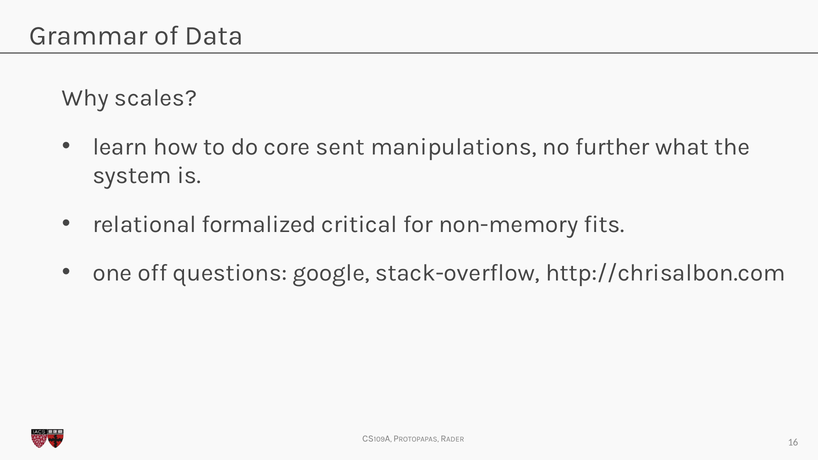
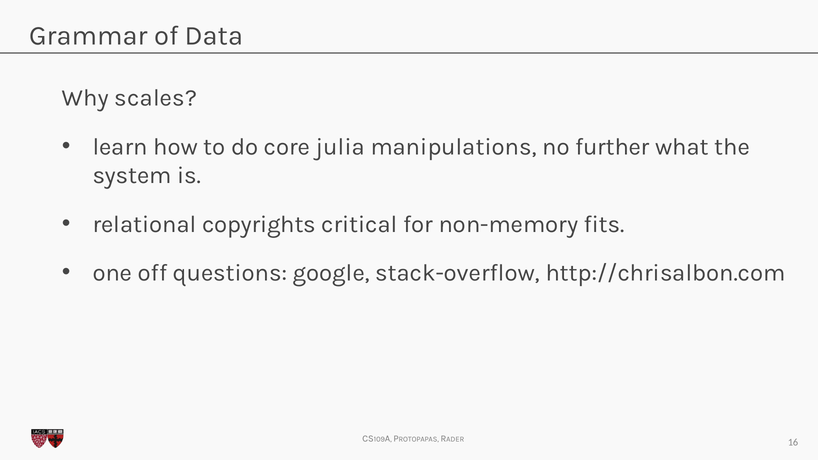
sent: sent -> julia
formalized: formalized -> copyrights
